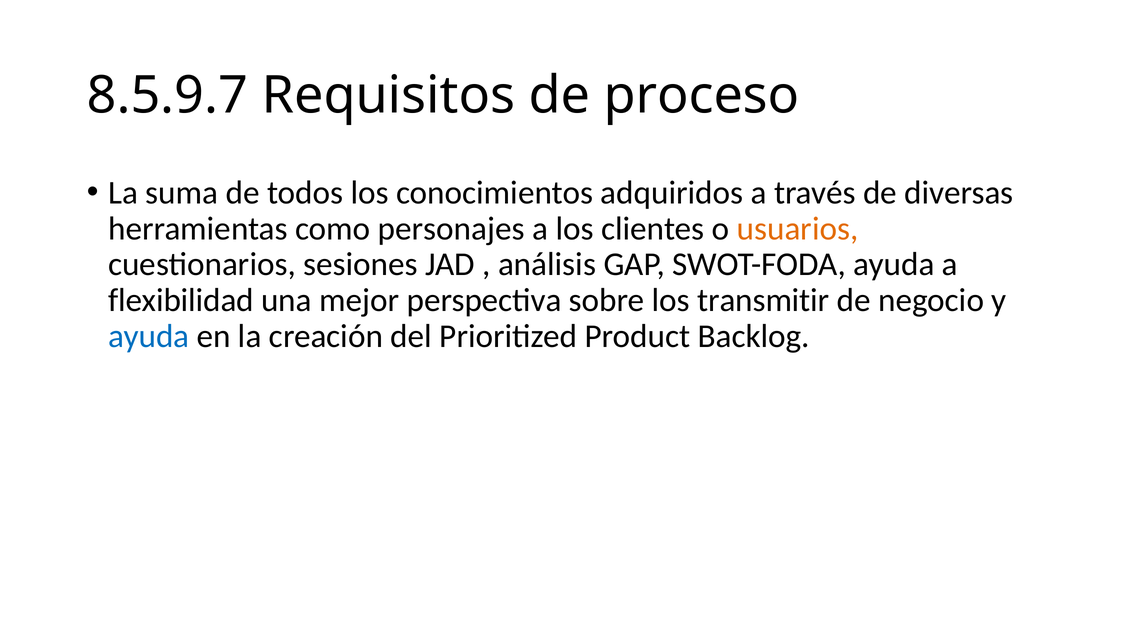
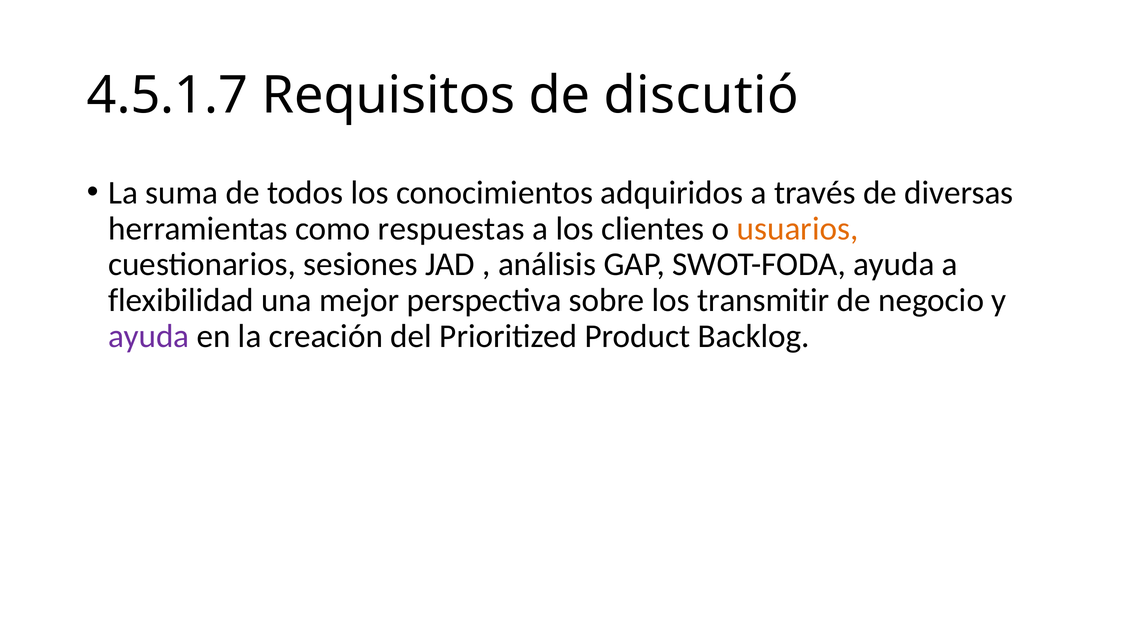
8.5.9.7: 8.5.9.7 -> 4.5.1.7
proceso: proceso -> discutió
personajes: personajes -> respuestas
ayuda at (149, 336) colour: blue -> purple
